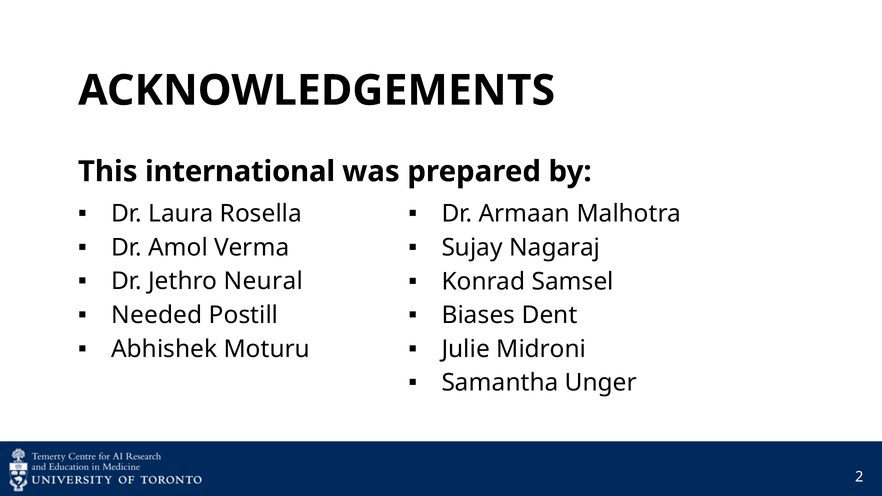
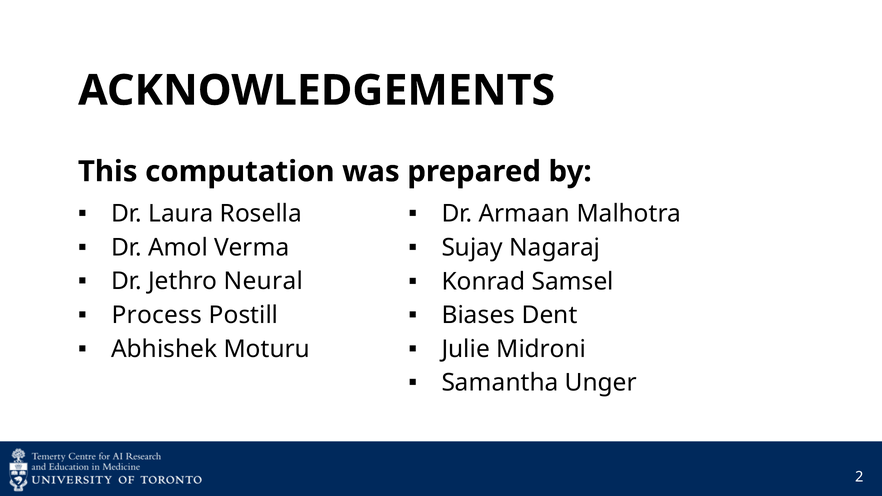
international: international -> computation
Needed: Needed -> Process
